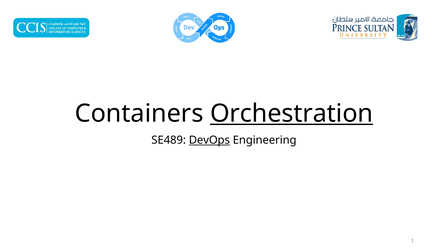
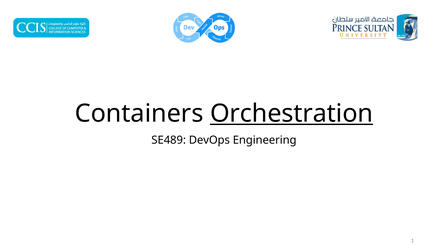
DevOps underline: present -> none
